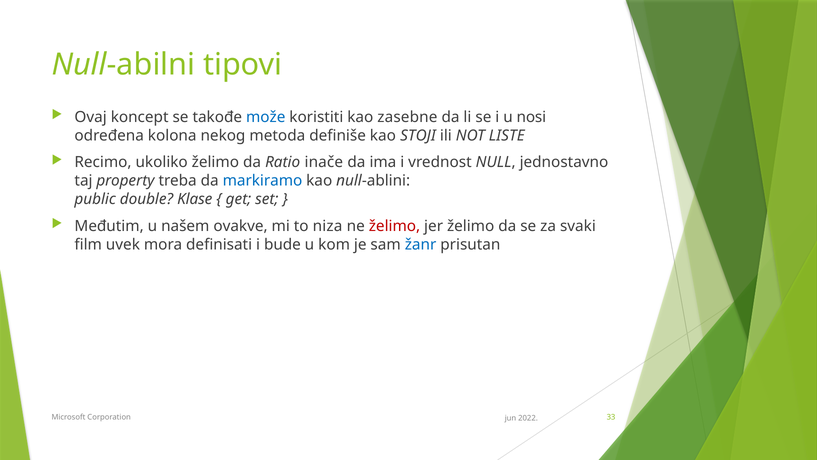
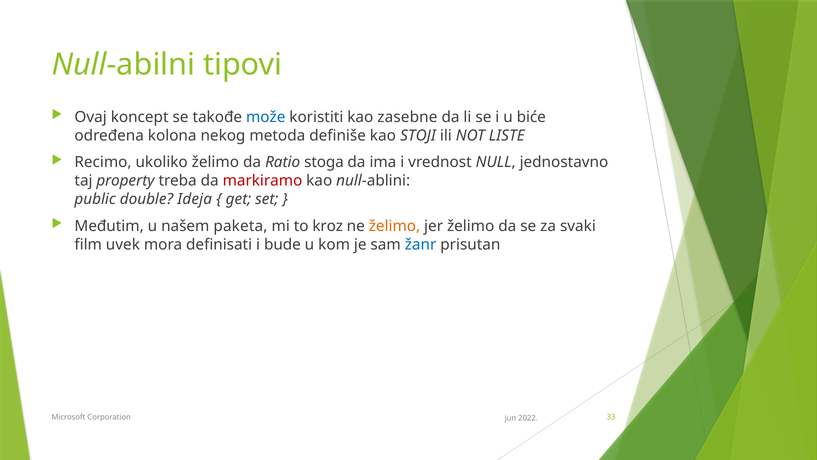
nosi: nosi -> biće
inače: inače -> stoga
markiramo colour: blue -> red
Klase: Klase -> Ideja
ovakve: ovakve -> paketa
niza: niza -> kroz
želimo at (394, 226) colour: red -> orange
